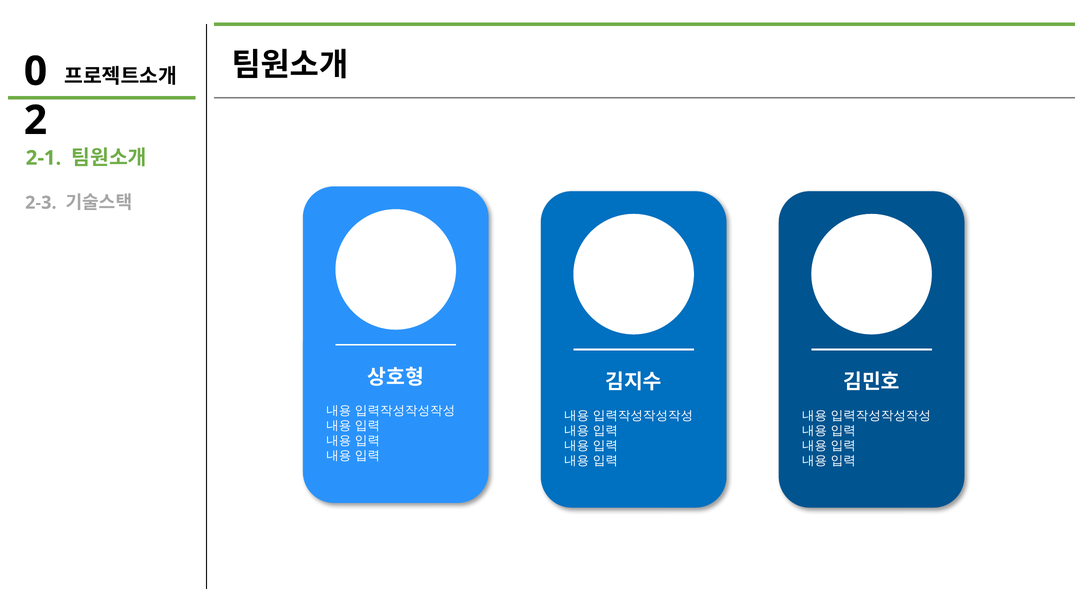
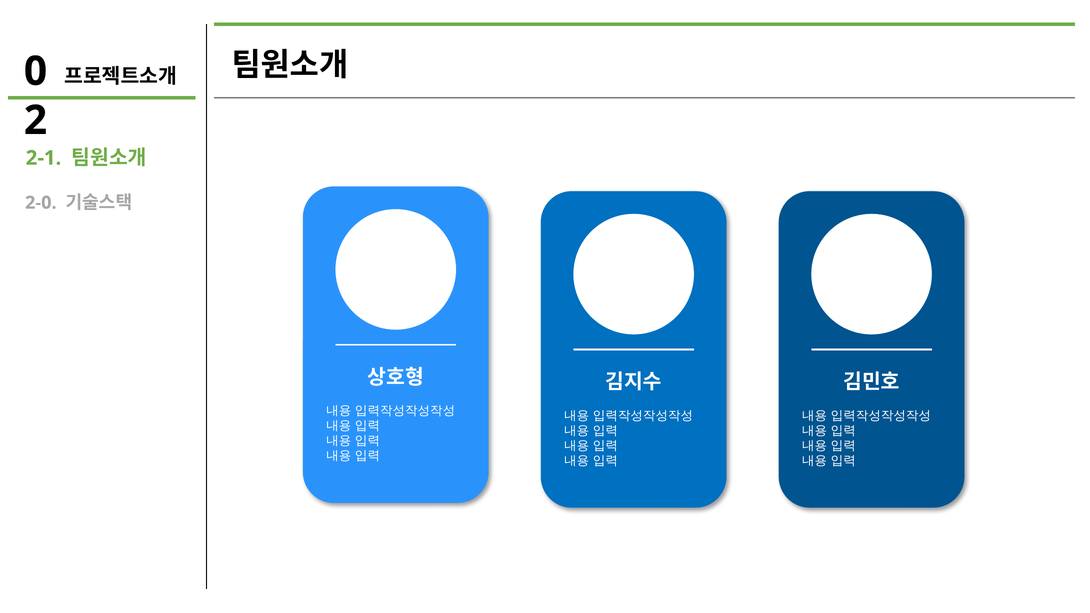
2-3: 2-3 -> 2-0
